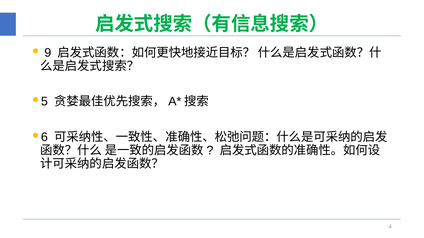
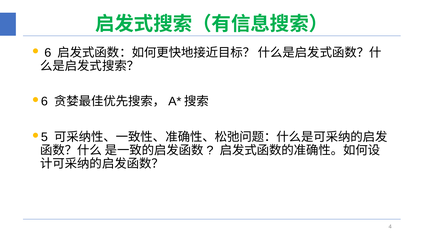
9 at (48, 53): 9 -> 6
5 at (44, 102): 5 -> 6
6: 6 -> 5
